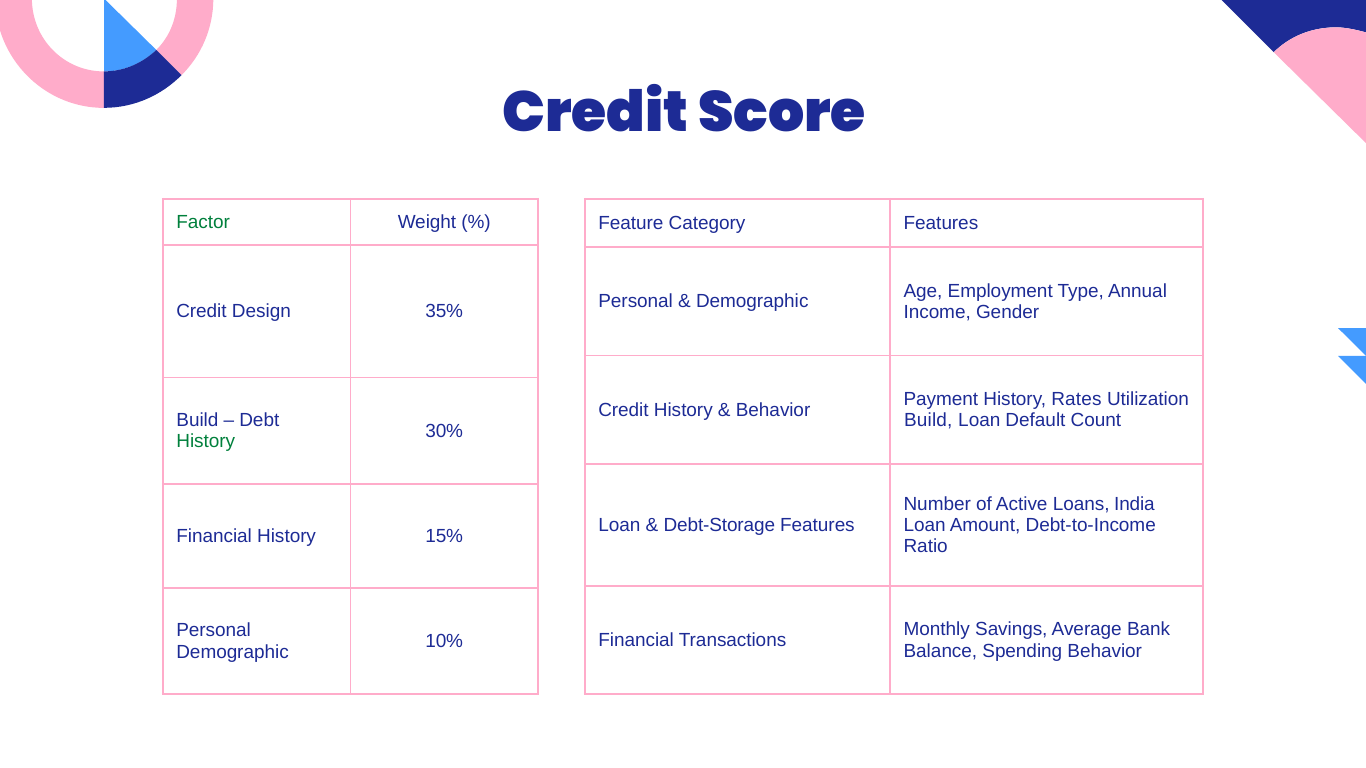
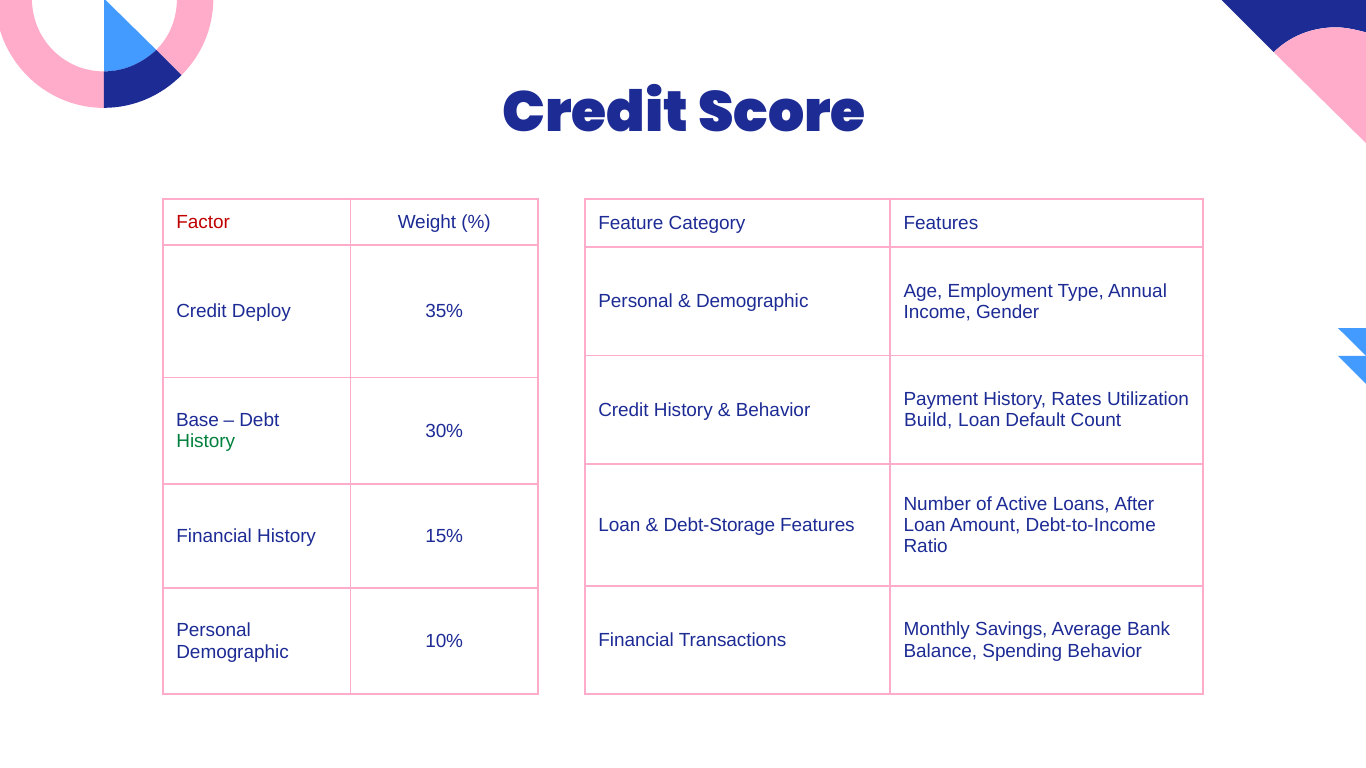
Factor colour: green -> red
Design: Design -> Deploy
Build at (197, 421): Build -> Base
India: India -> After
